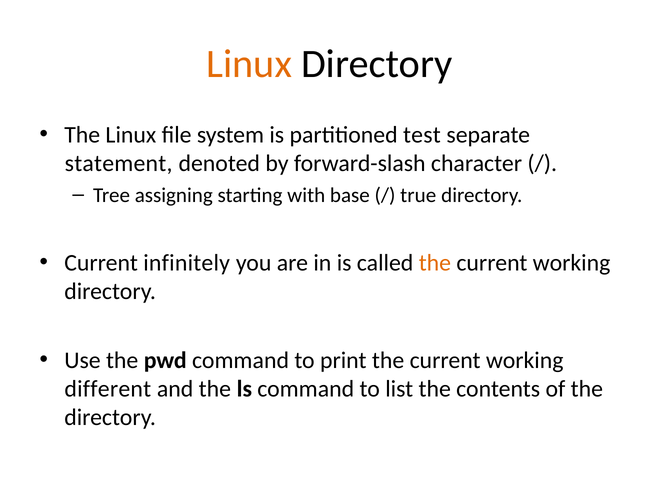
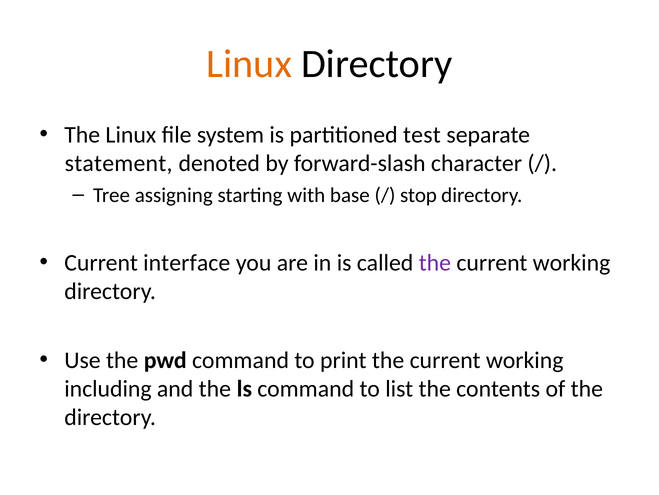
true: true -> stop
infinitely: infinitely -> interface
the at (435, 262) colour: orange -> purple
different: different -> including
